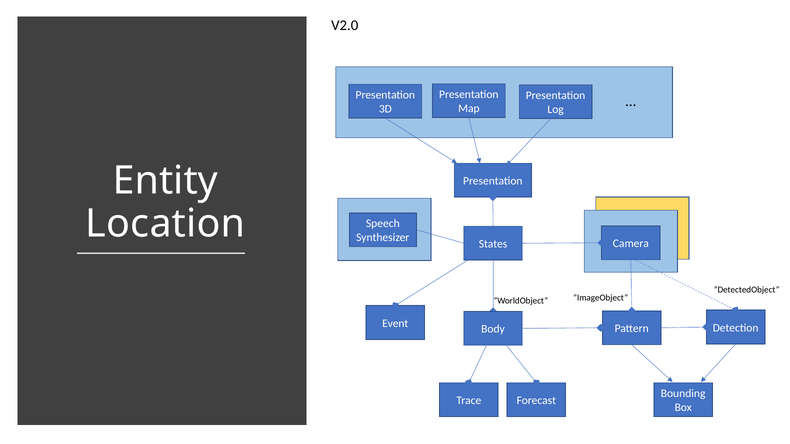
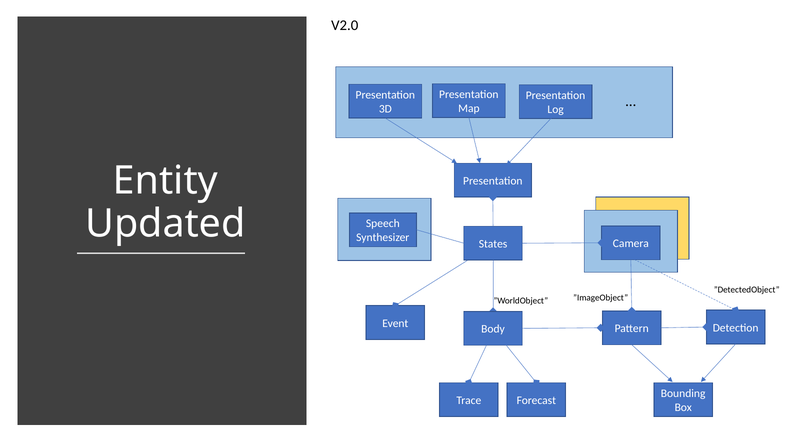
Location: Location -> Updated
